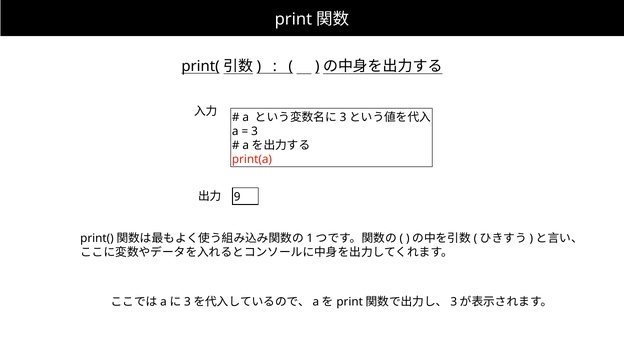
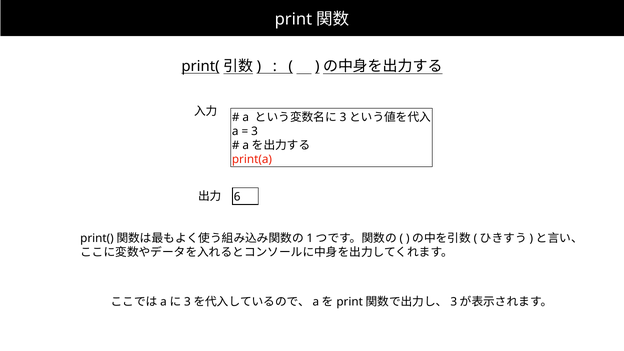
9: 9 -> 6
